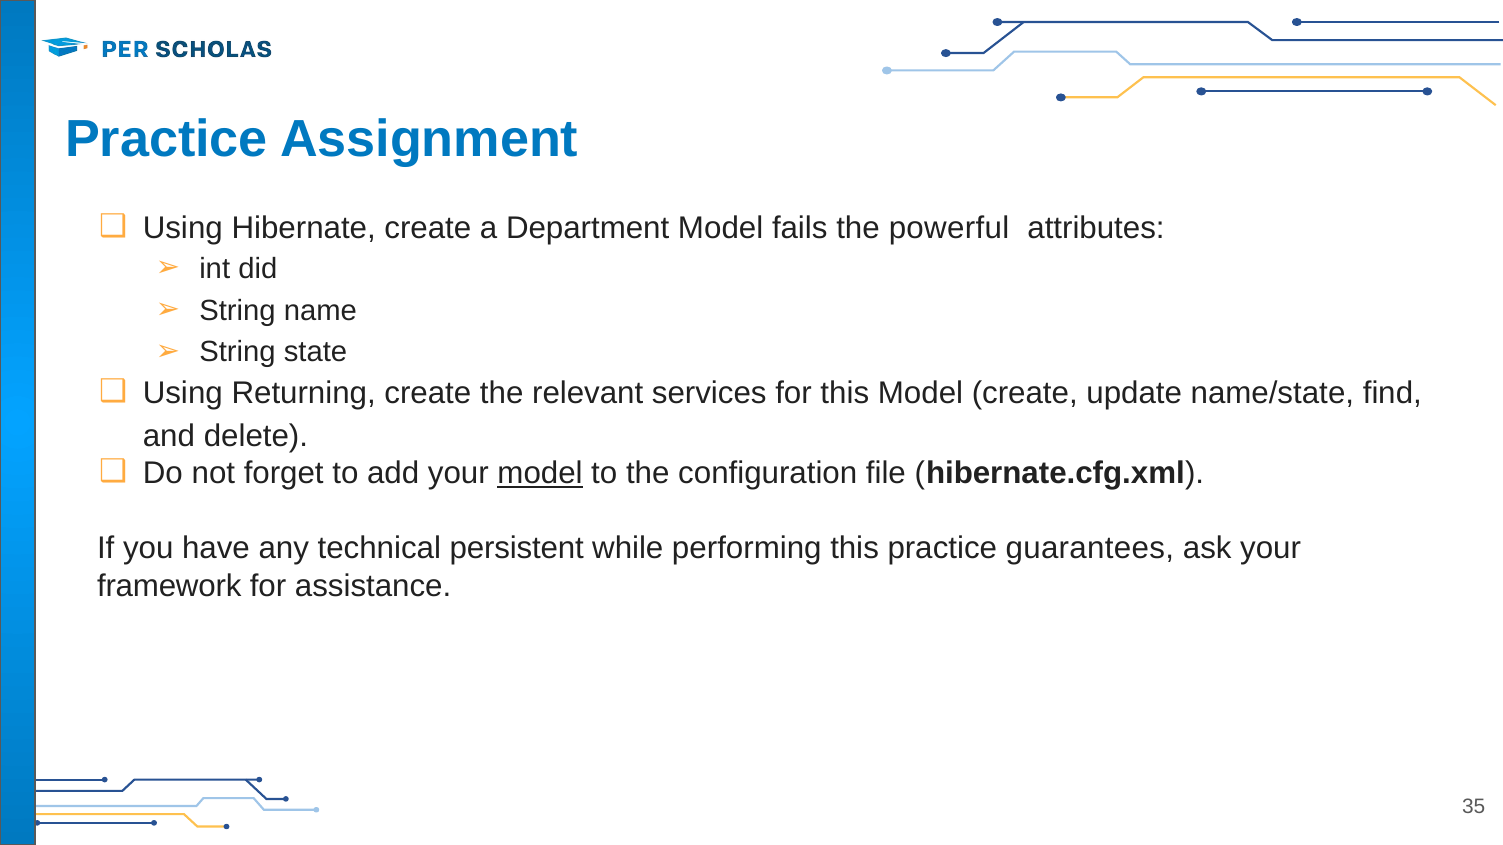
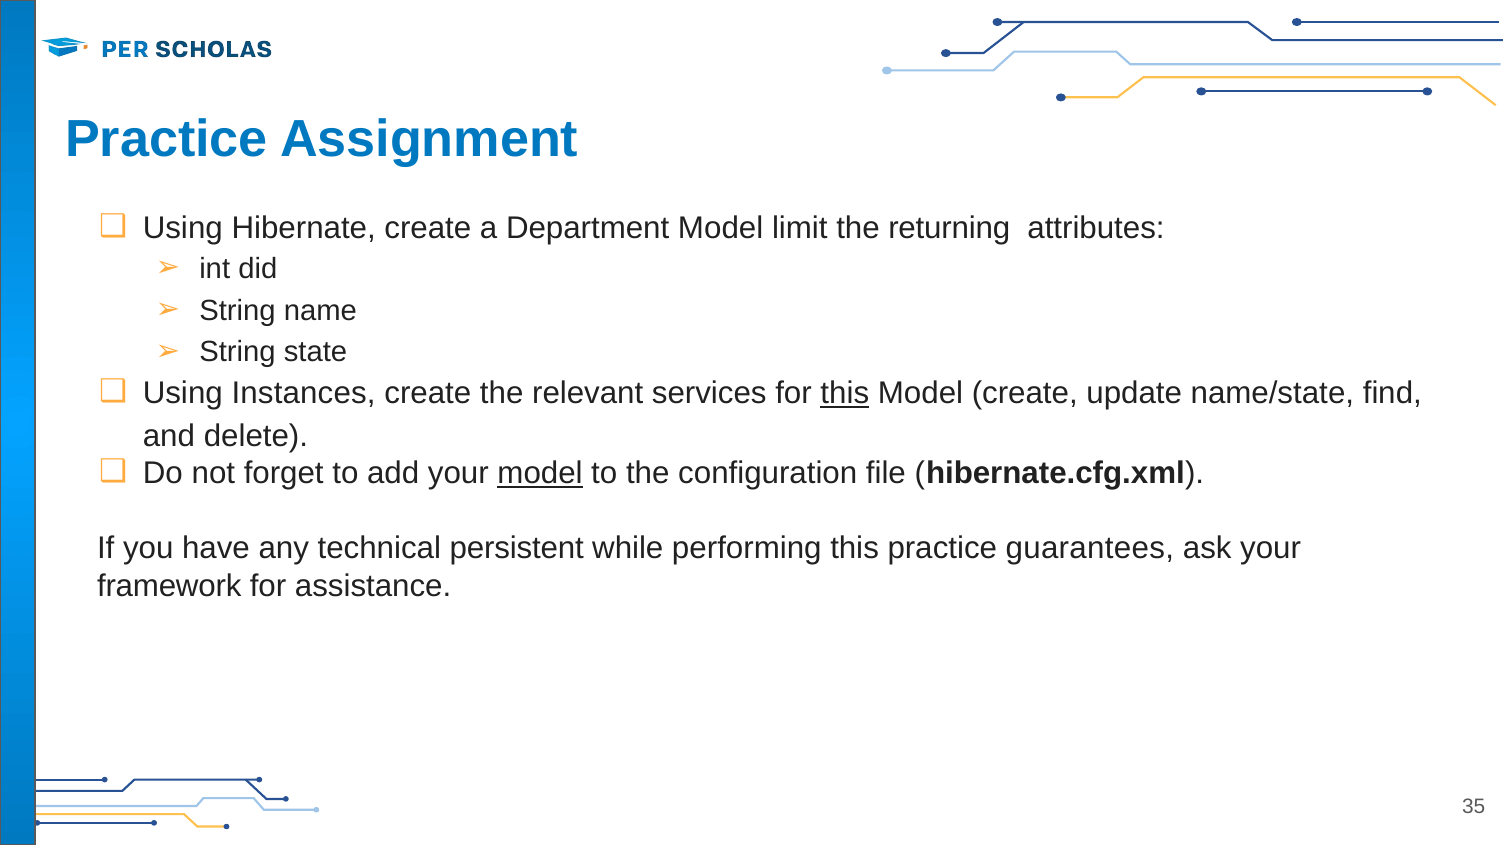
fails: fails -> limit
powerful: powerful -> returning
Returning: Returning -> Instances
this at (845, 394) underline: none -> present
